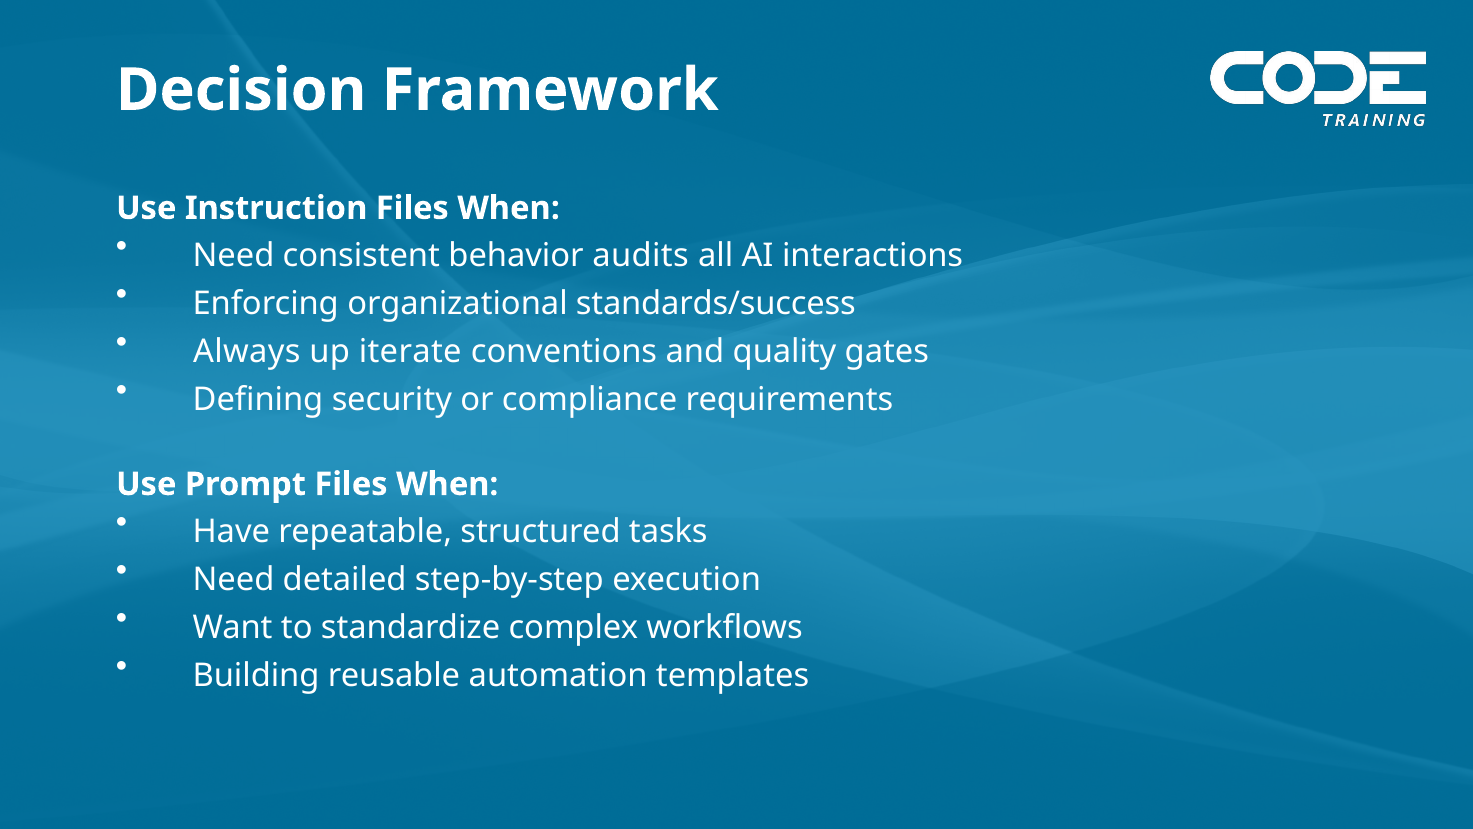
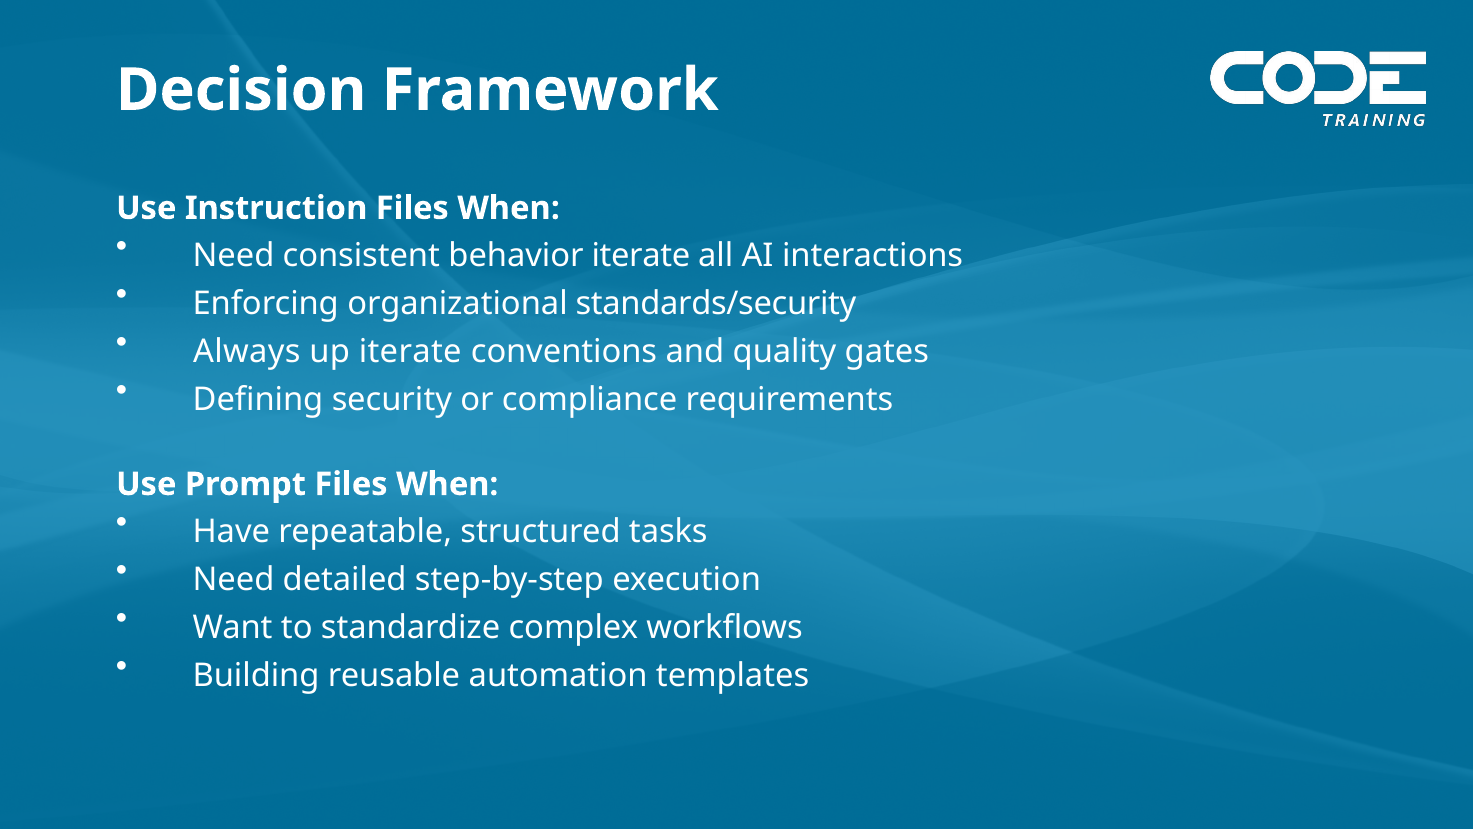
behavior audits: audits -> iterate
standards/success: standards/success -> standards/security
